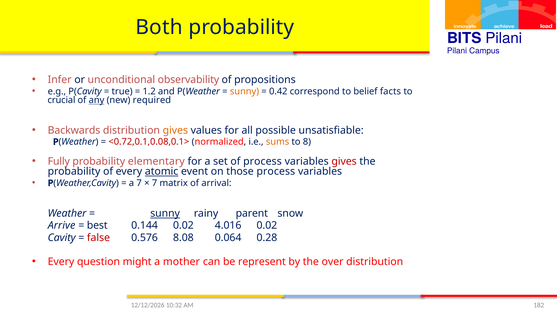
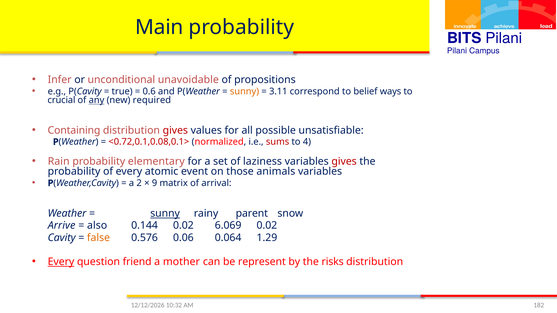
Both: Both -> Main
observability: observability -> unavoidable
1.2: 1.2 -> 0.6
0.42: 0.42 -> 3.11
facts: facts -> ways
Backwards: Backwards -> Containing
gives at (175, 131) colour: orange -> red
sums colour: orange -> red
8: 8 -> 4
Fully: Fully -> Rain
of process: process -> laziness
atomic underline: present -> none
those process: process -> animals
a 7: 7 -> 2
7 at (154, 183): 7 -> 9
best: best -> also
4.016: 4.016 -> 6.069
false colour: red -> orange
8.08: 8.08 -> 0.06
0.28: 0.28 -> 1.29
Every at (61, 262) underline: none -> present
might: might -> friend
over: over -> risks
